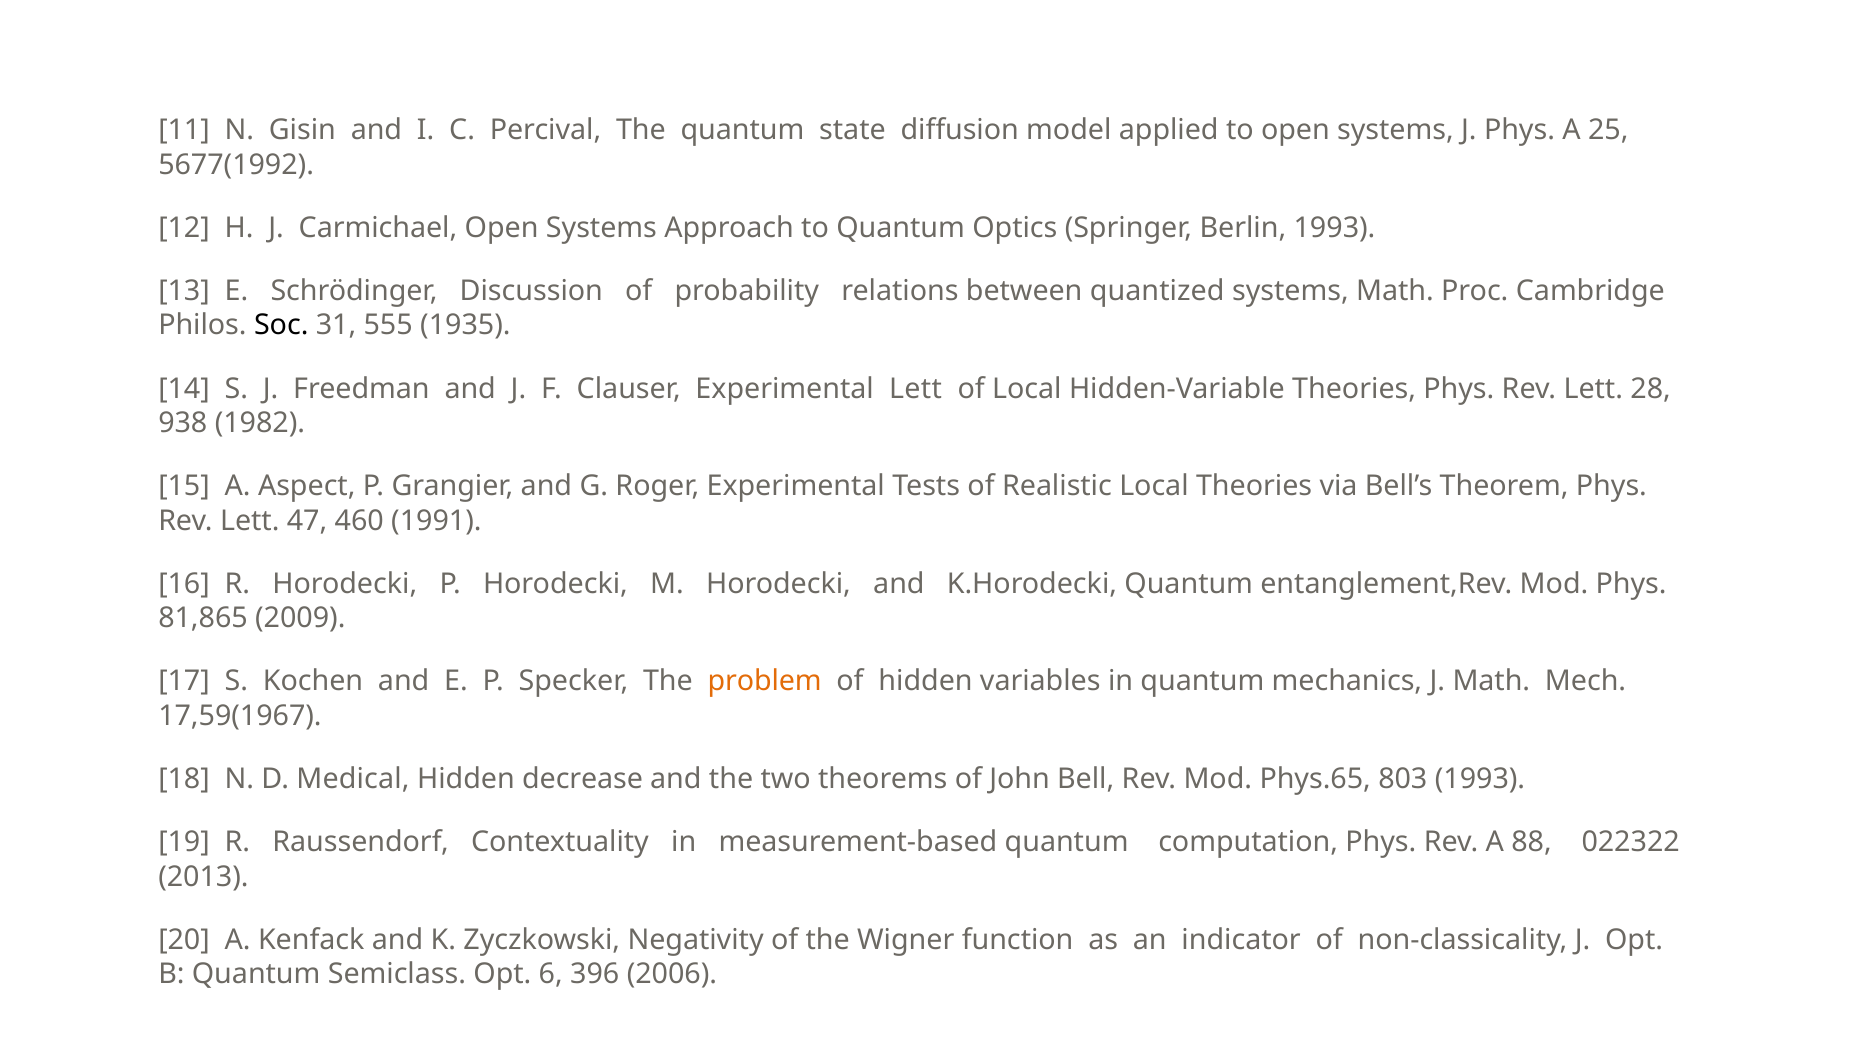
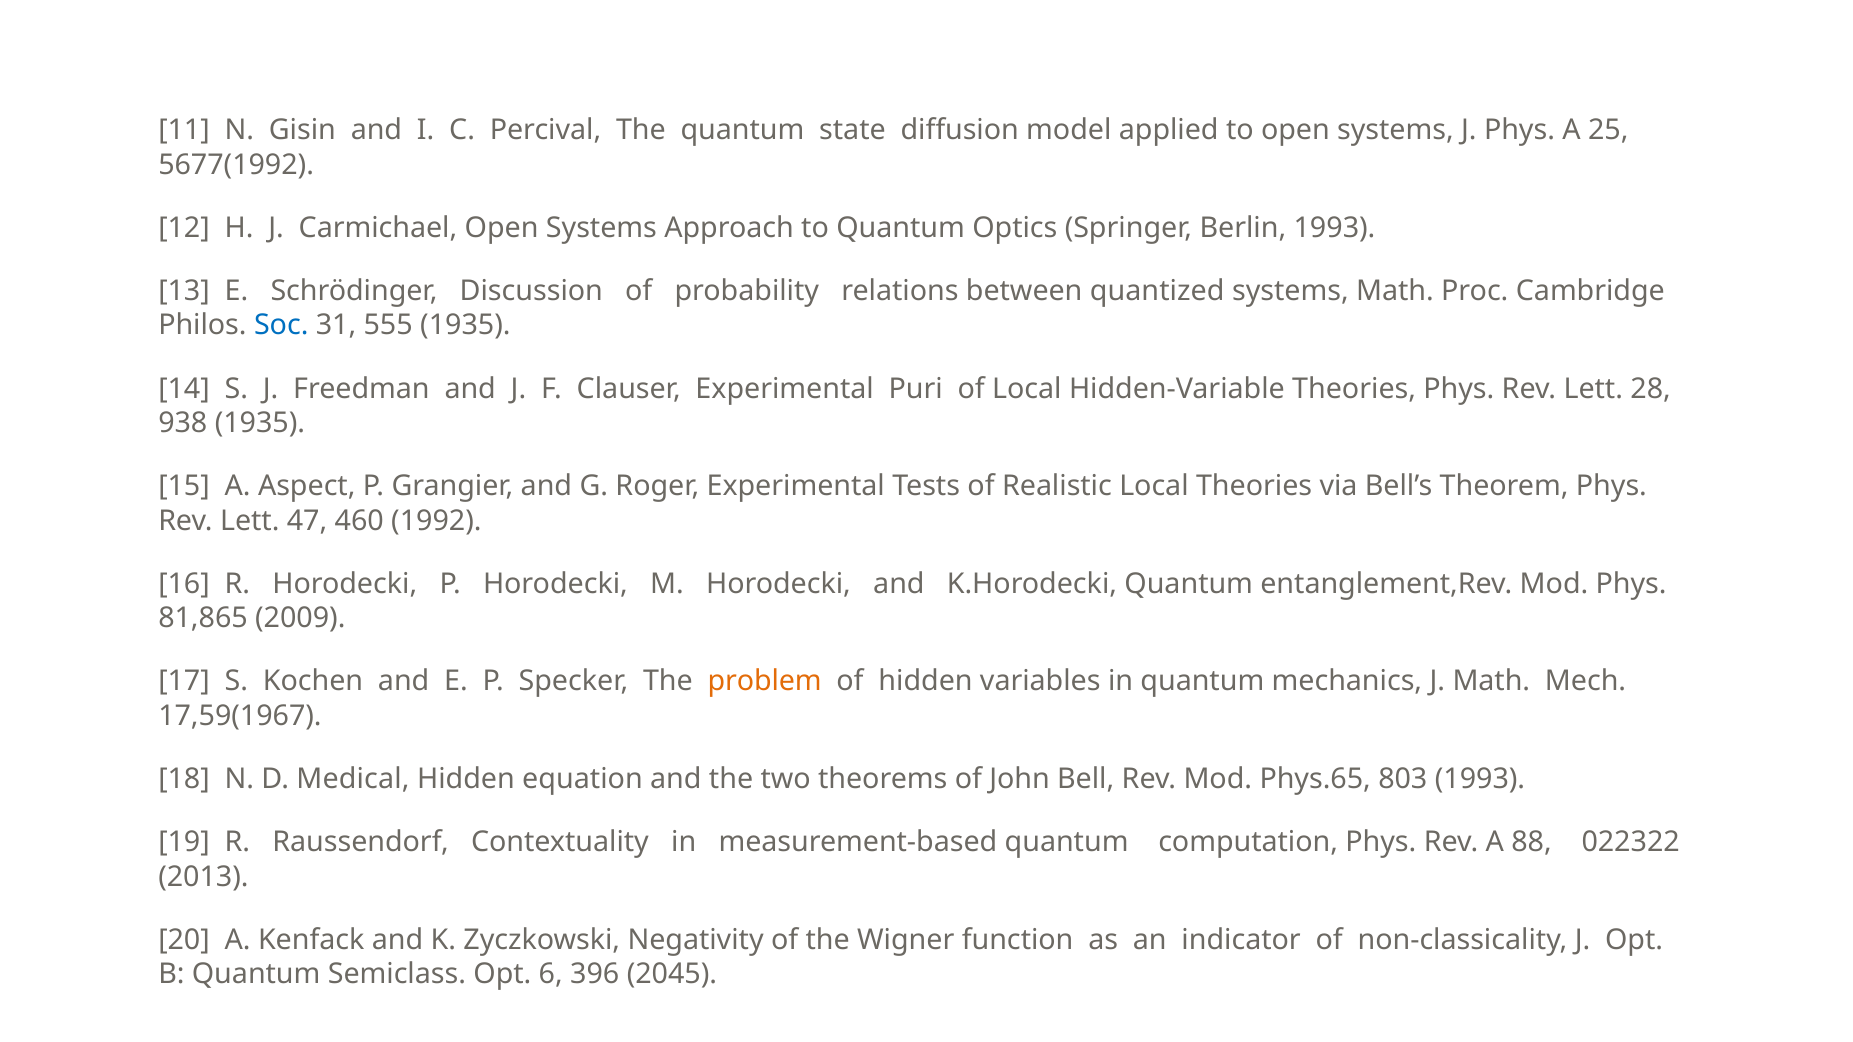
Soc colour: black -> blue
Experimental Lett: Lett -> Puri
938 1982: 1982 -> 1935
1991: 1991 -> 1992
decrease: decrease -> equation
2006: 2006 -> 2045
